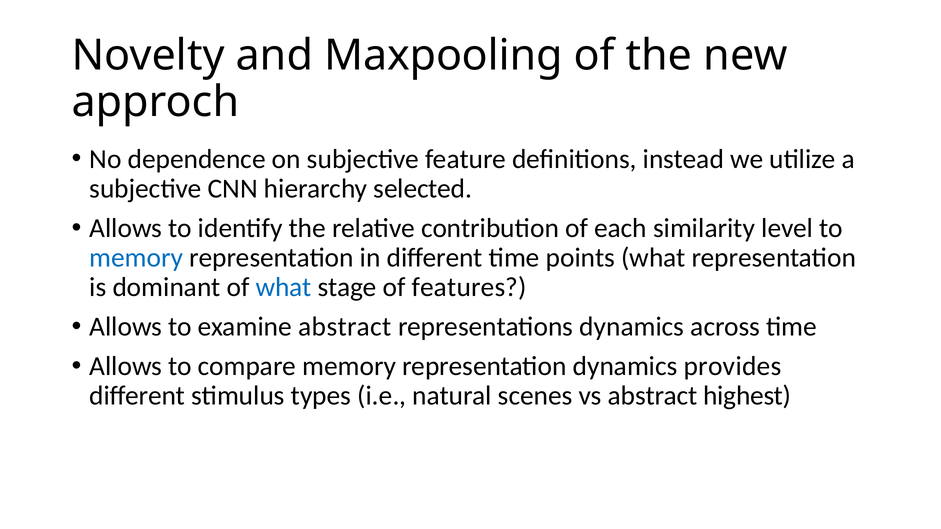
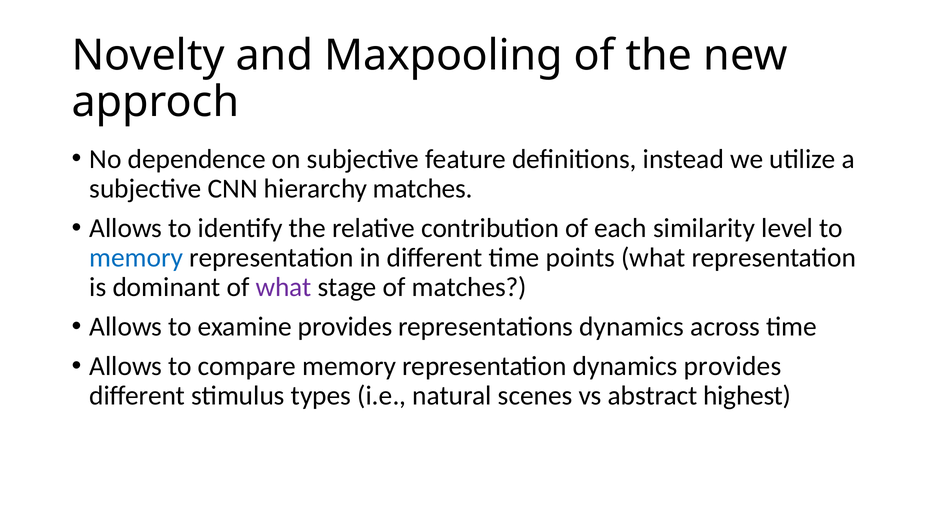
hierarchy selected: selected -> matches
what at (284, 287) colour: blue -> purple
of features: features -> matches
examine abstract: abstract -> provides
